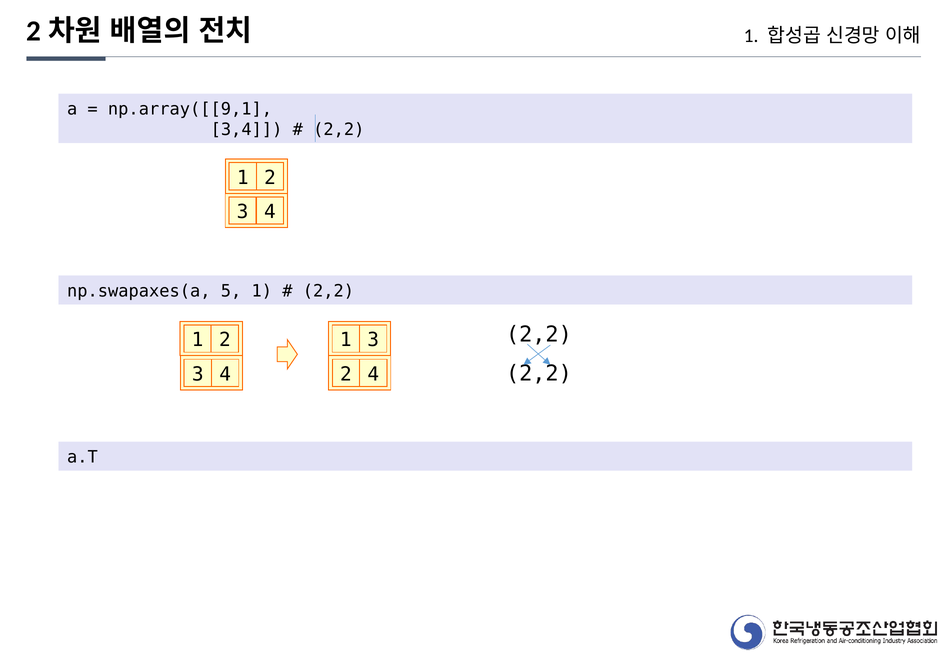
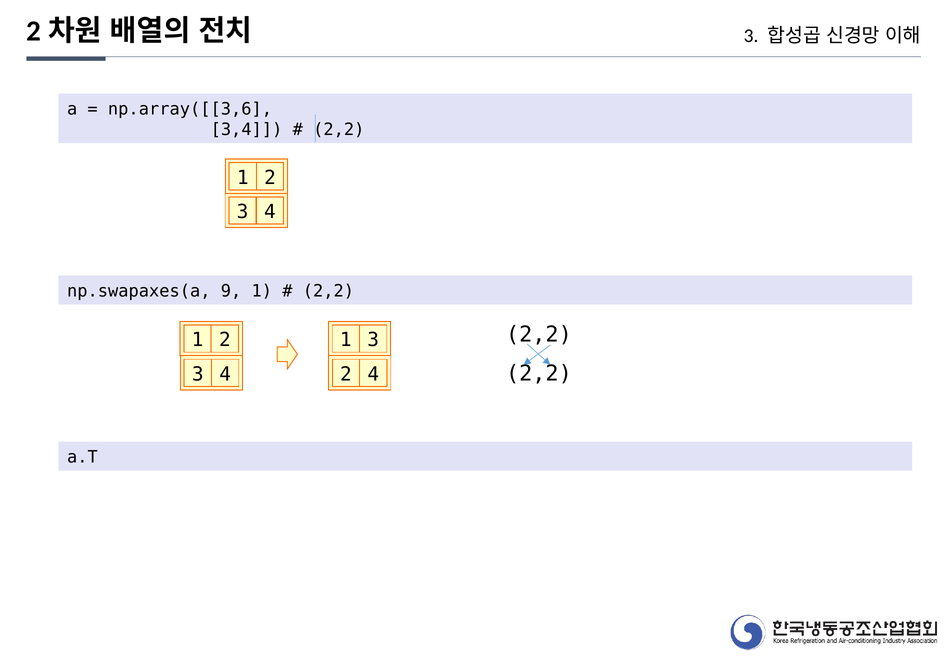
1 at (751, 36): 1 -> 3
np.array([[9,1: np.array([[9,1 -> np.array([[3,6
5: 5 -> 9
